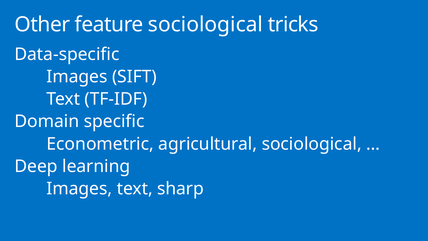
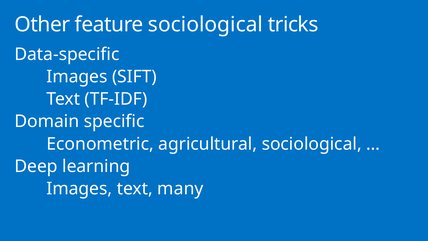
sharp: sharp -> many
